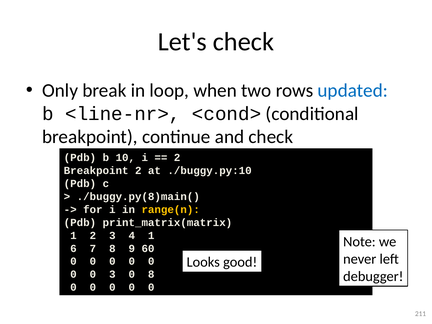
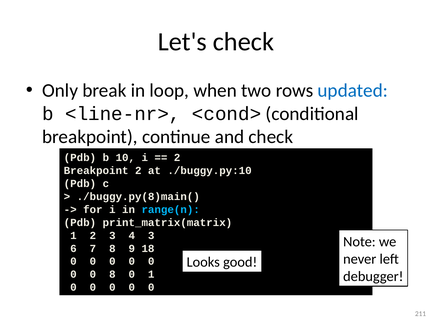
range(n colour: yellow -> light blue
4 1: 1 -> 3
60: 60 -> 18
0 3: 3 -> 8
0 8: 8 -> 1
